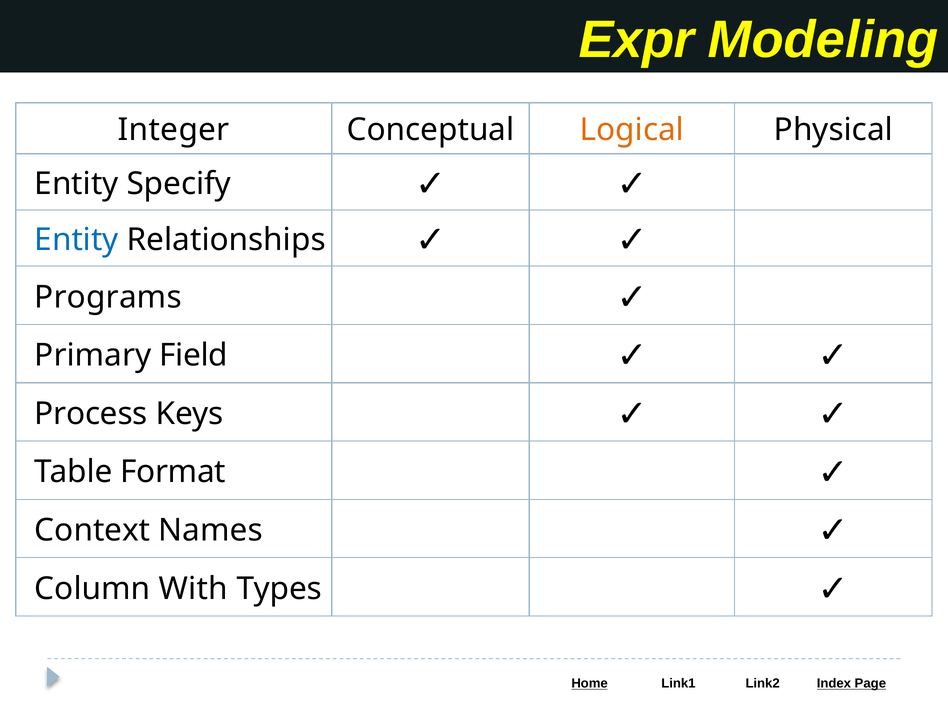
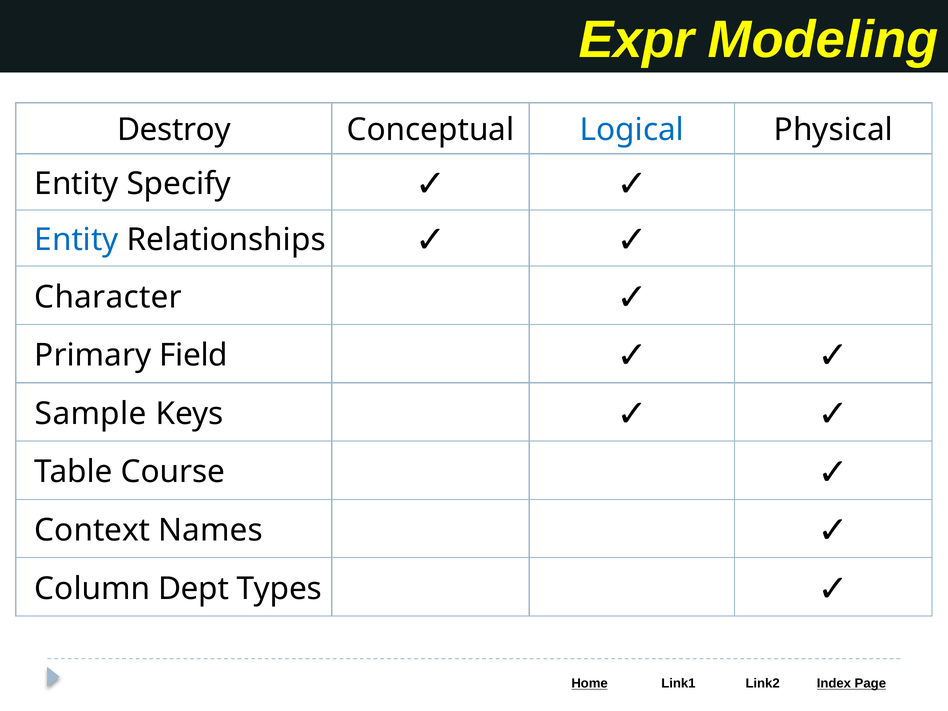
Integer: Integer -> Destroy
Logical colour: orange -> blue
Programs: Programs -> Character
Process: Process -> Sample
Format: Format -> Course
With: With -> Dept
